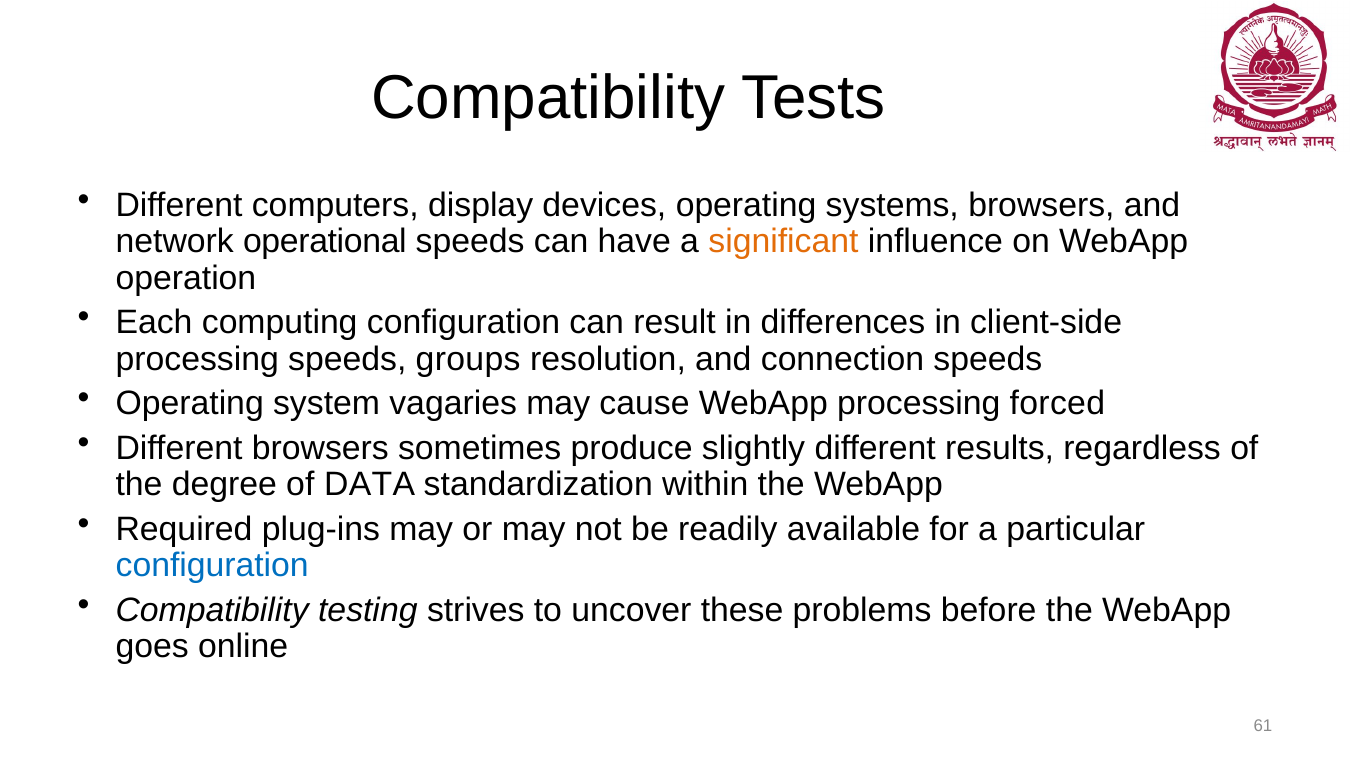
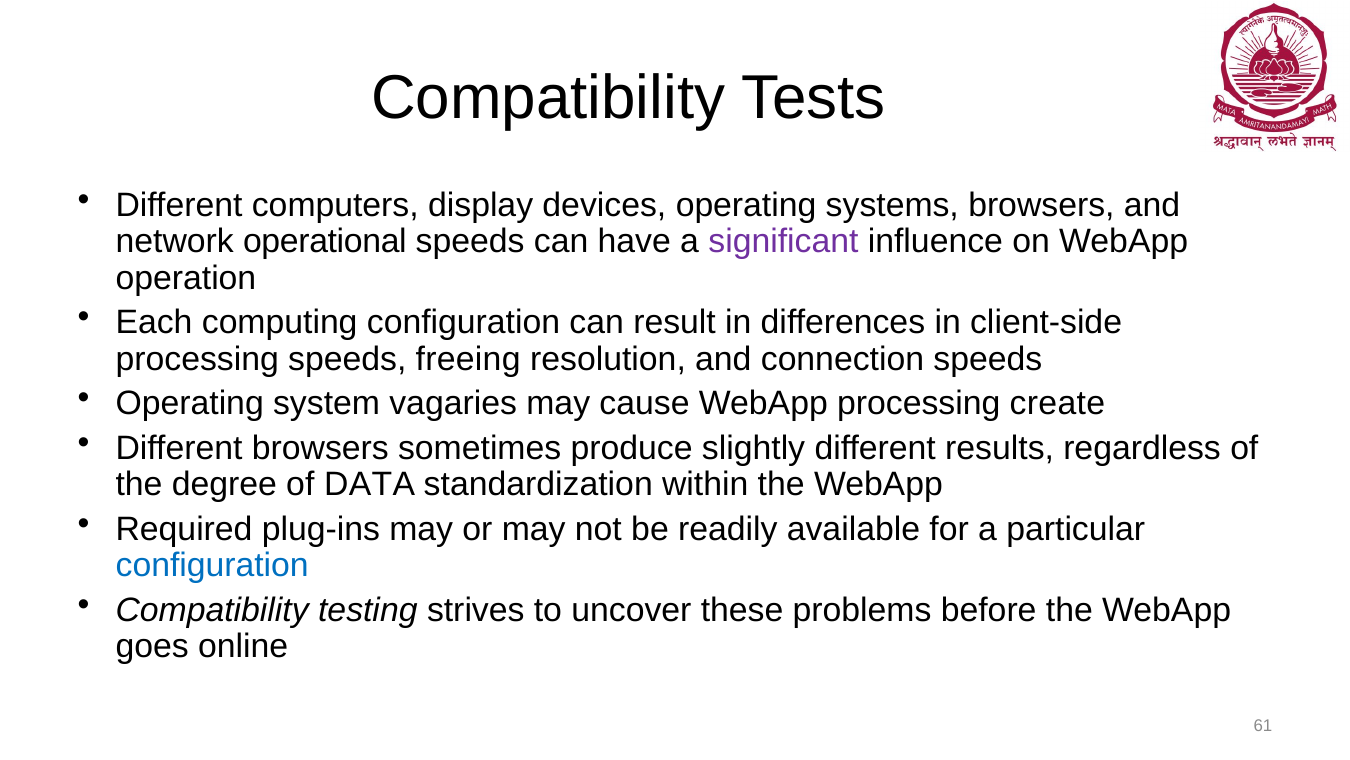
significant colour: orange -> purple
groups: groups -> freeing
forced: forced -> create
